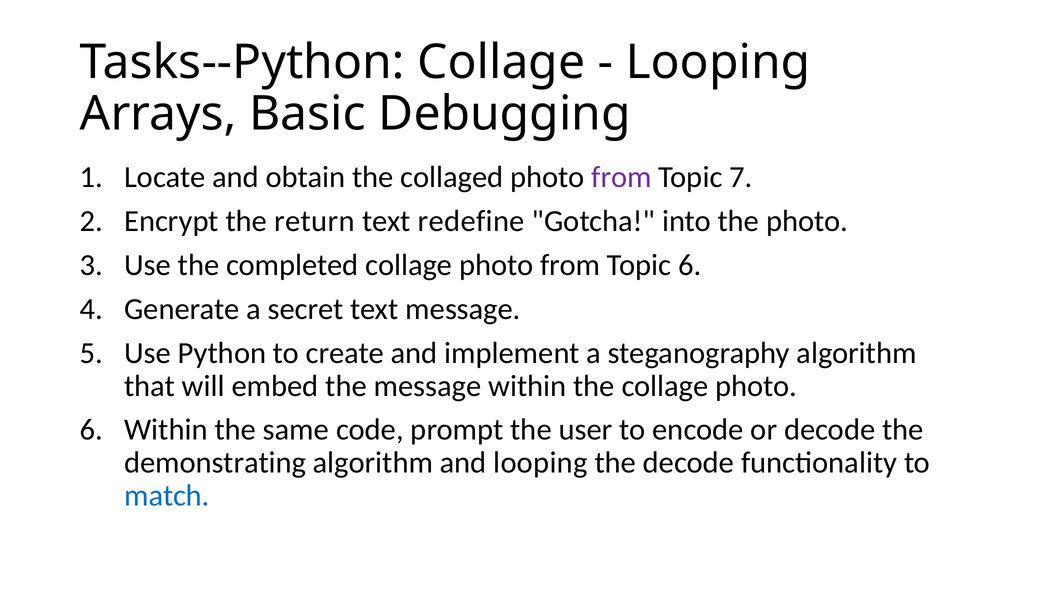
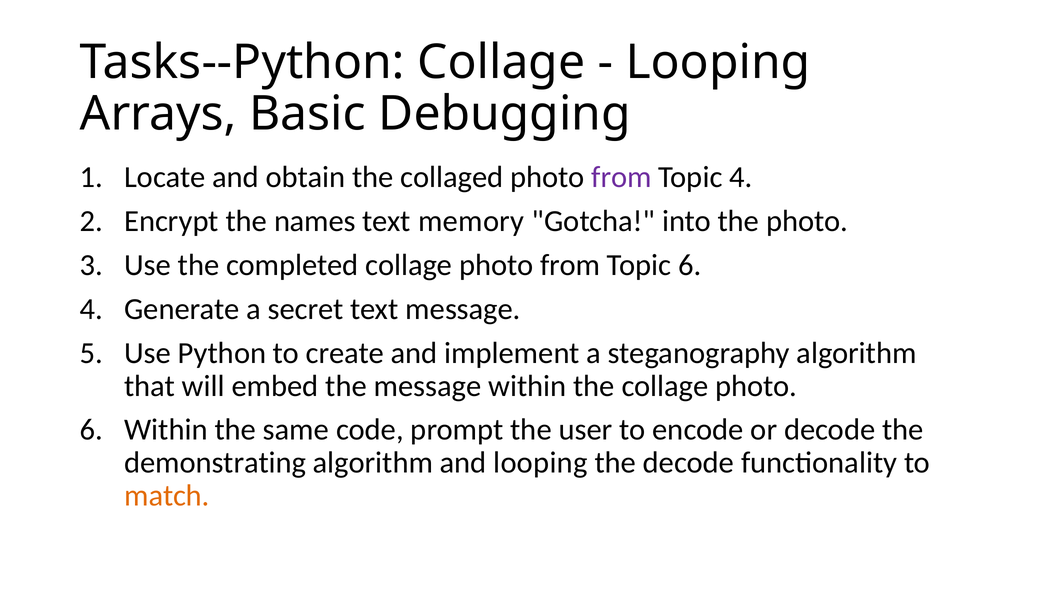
Topic 7: 7 -> 4
return: return -> names
redefine: redefine -> memory
match colour: blue -> orange
